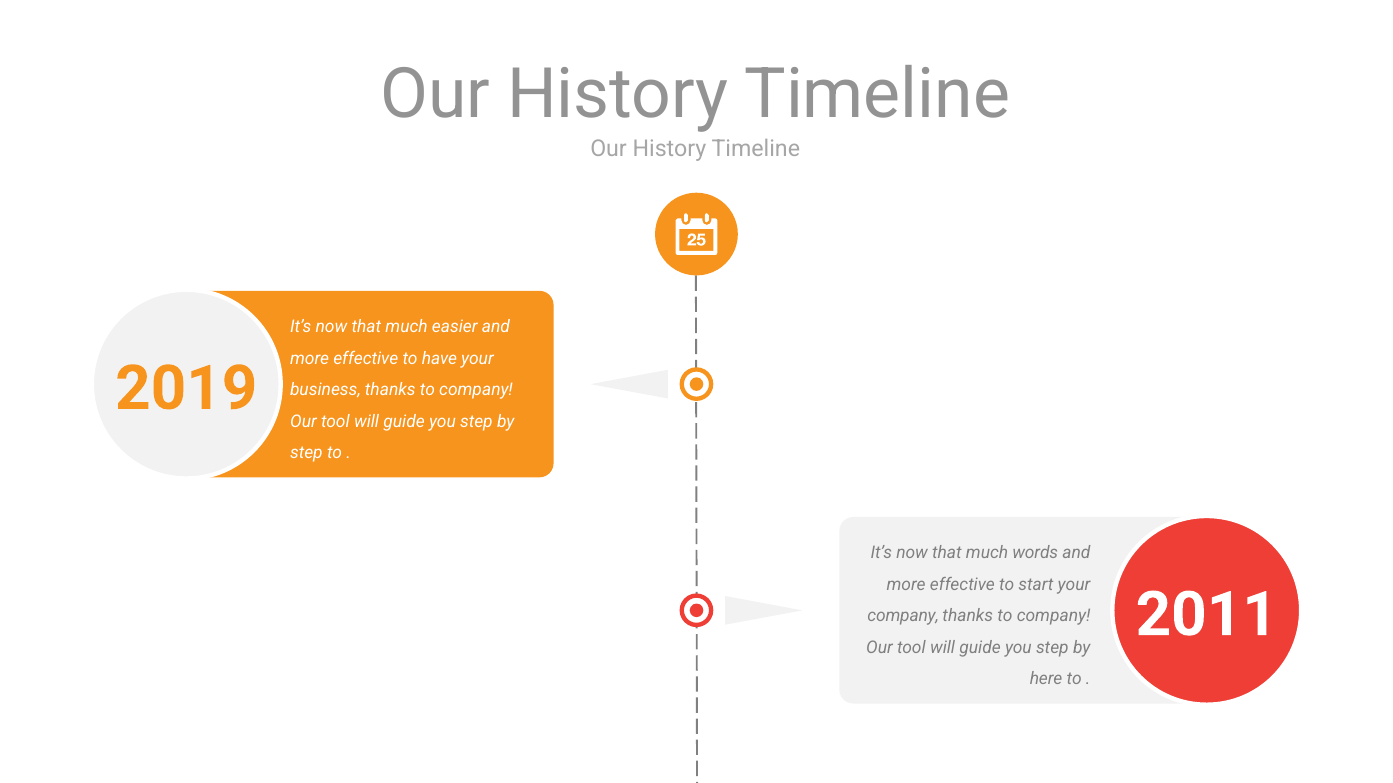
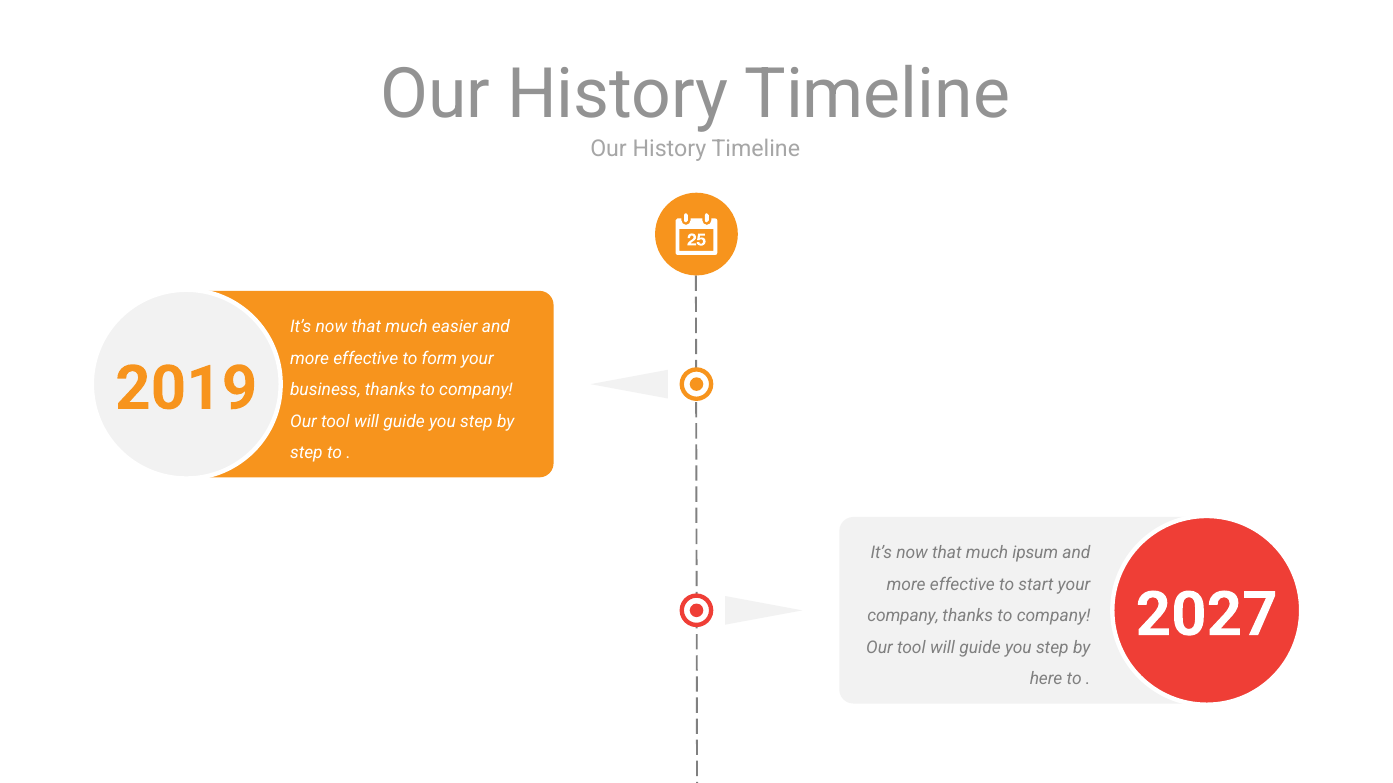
have: have -> form
words: words -> ipsum
2011: 2011 -> 2027
